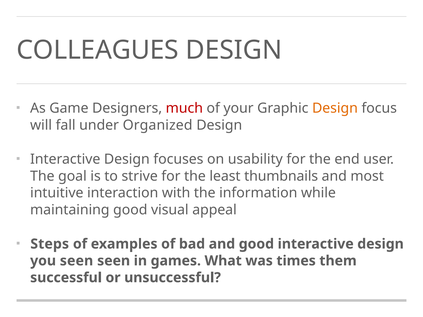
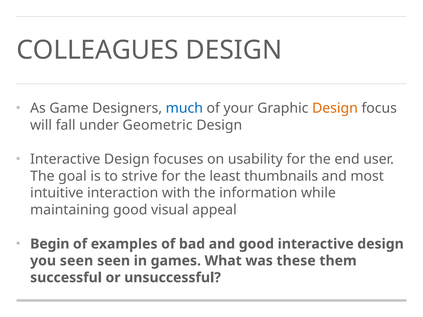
much colour: red -> blue
Organized: Organized -> Geometric
Steps: Steps -> Begin
times: times -> these
